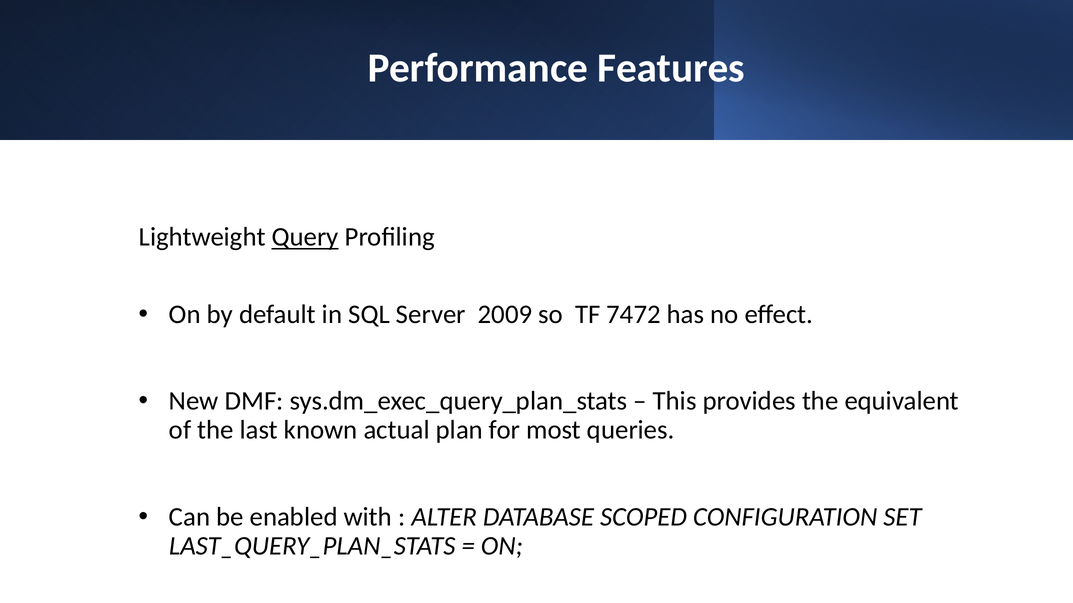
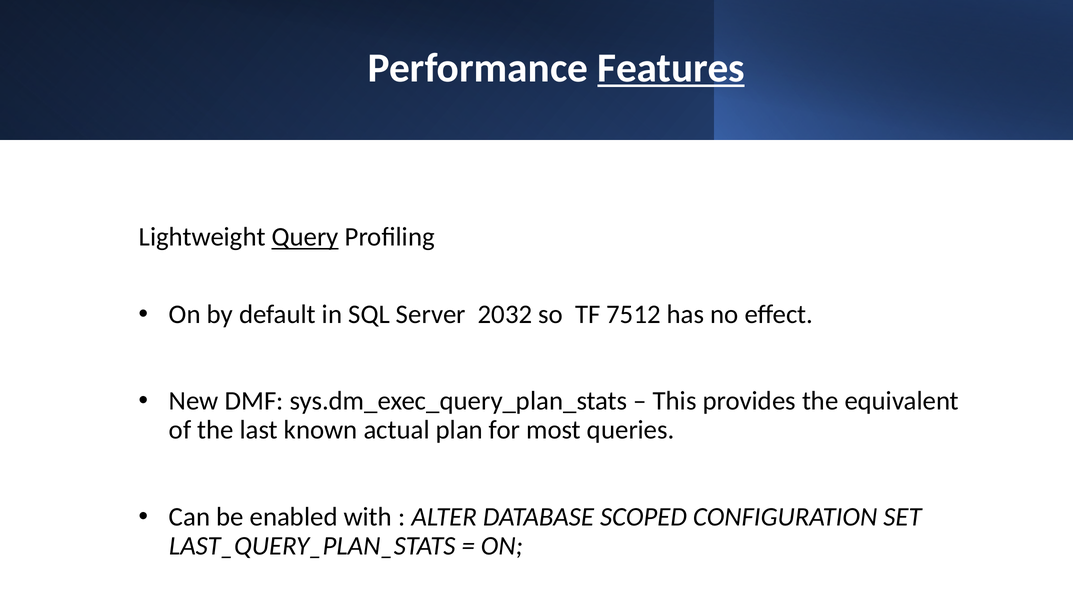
Features underline: none -> present
2009: 2009 -> 2032
7472: 7472 -> 7512
